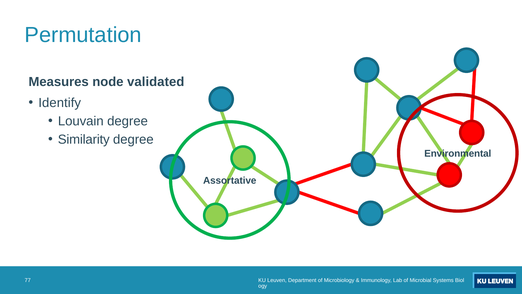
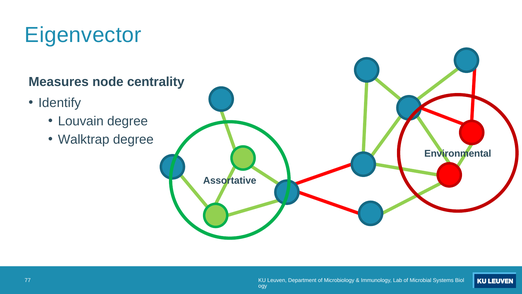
Permutation: Permutation -> Eigenvector
validated: validated -> centrality
Similarity: Similarity -> Walktrap
